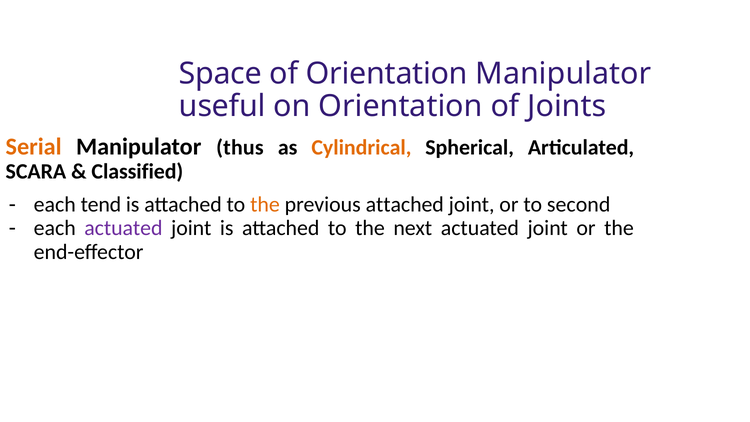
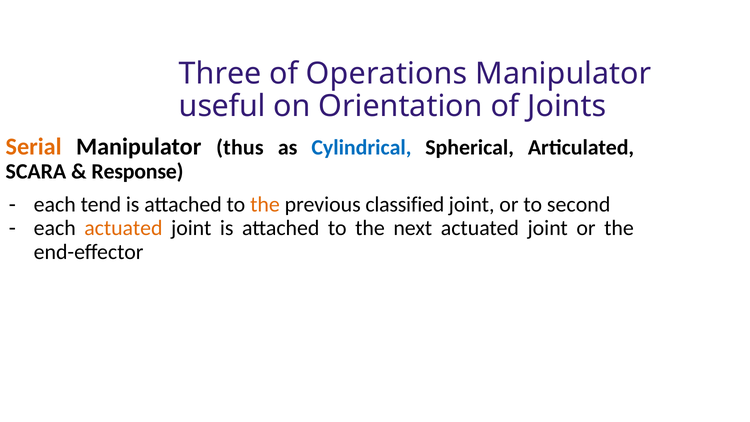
Space: Space -> Three
of Orientation: Orientation -> Operations
Cylindrical colour: orange -> blue
Classified: Classified -> Response
previous attached: attached -> classified
actuated at (123, 228) colour: purple -> orange
